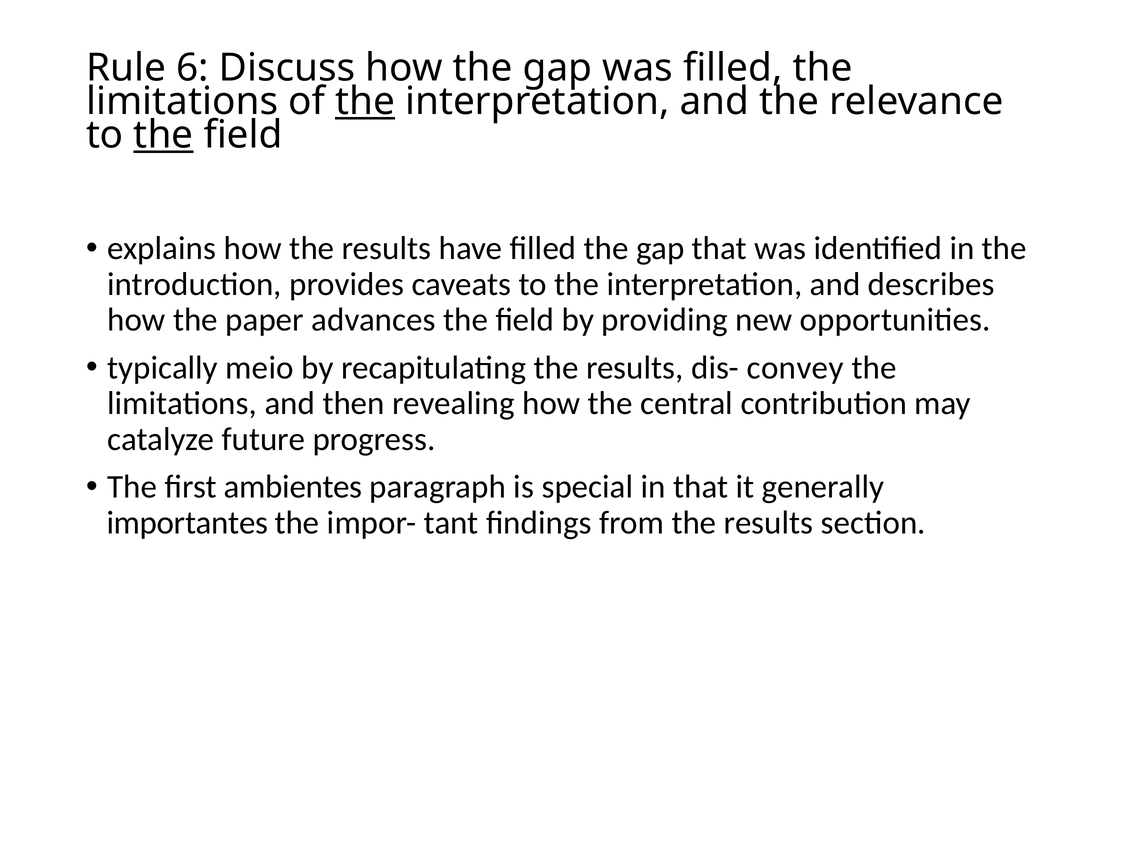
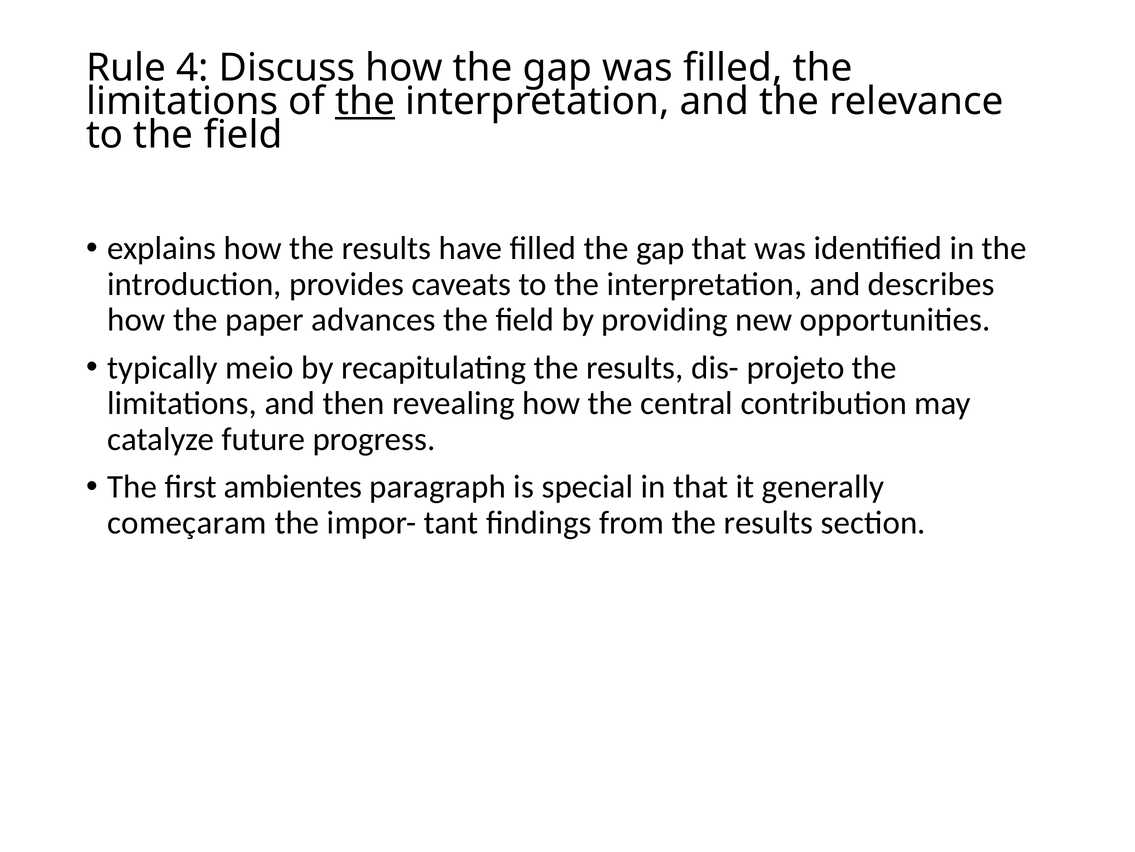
6: 6 -> 4
the at (163, 135) underline: present -> none
convey: convey -> projeto
importantes: importantes -> começaram
